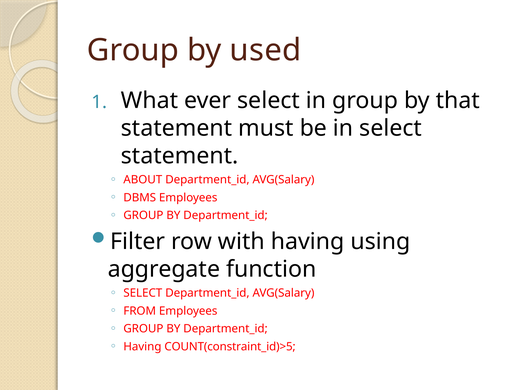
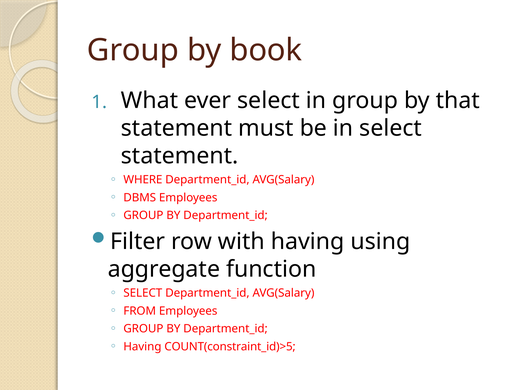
used: used -> book
ABOUT: ABOUT -> WHERE
